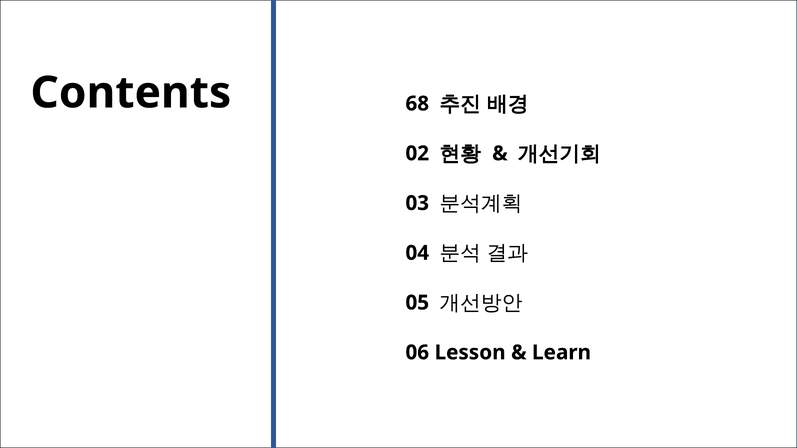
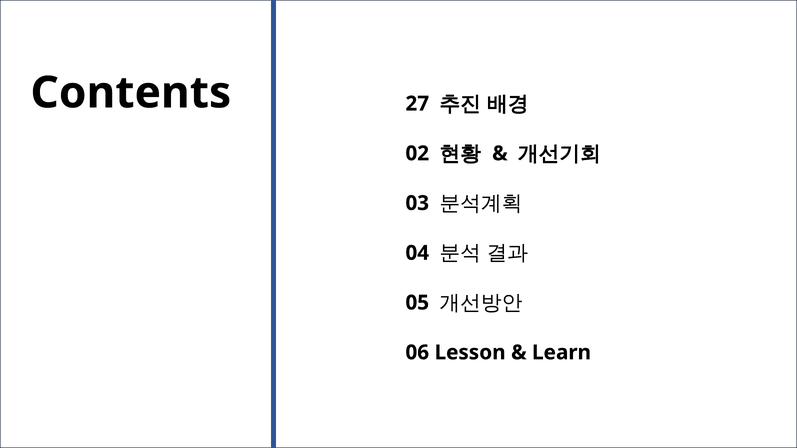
68: 68 -> 27
